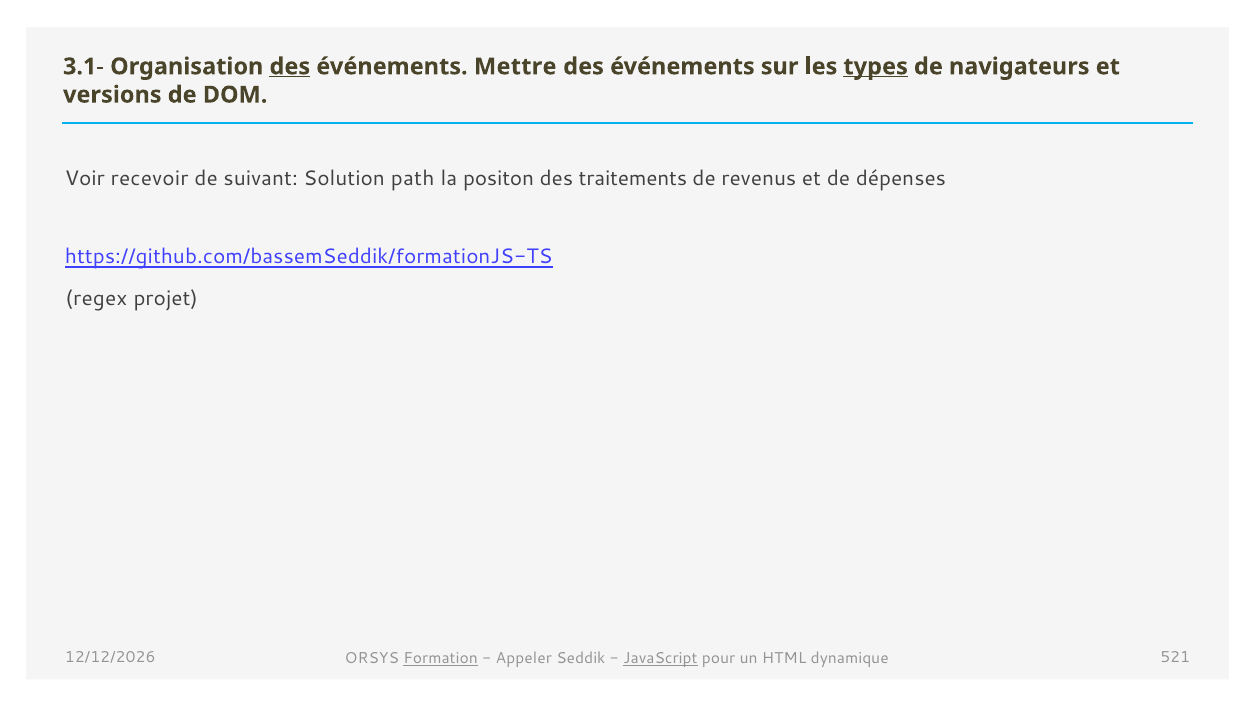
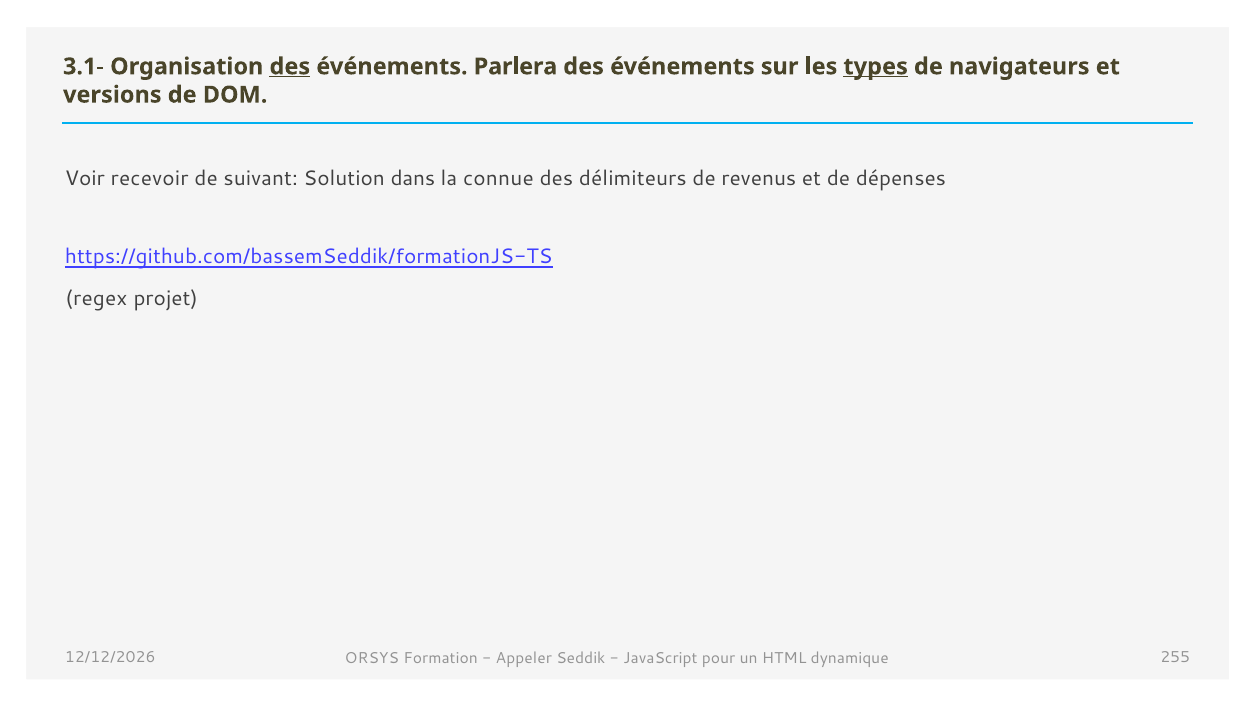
Mettre: Mettre -> Parlera
path: path -> dans
positon: positon -> connue
traitements: traitements -> délimiteurs
Formation underline: present -> none
JavaScript underline: present -> none
521: 521 -> 255
